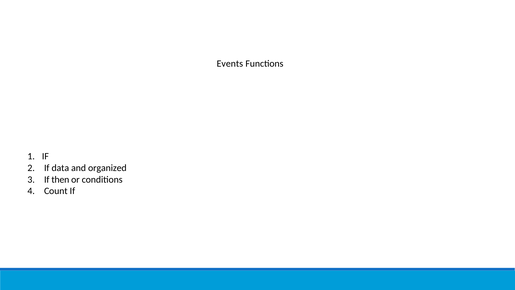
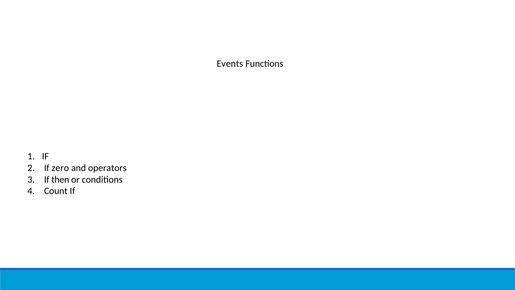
data: data -> zero
organized: organized -> operators
